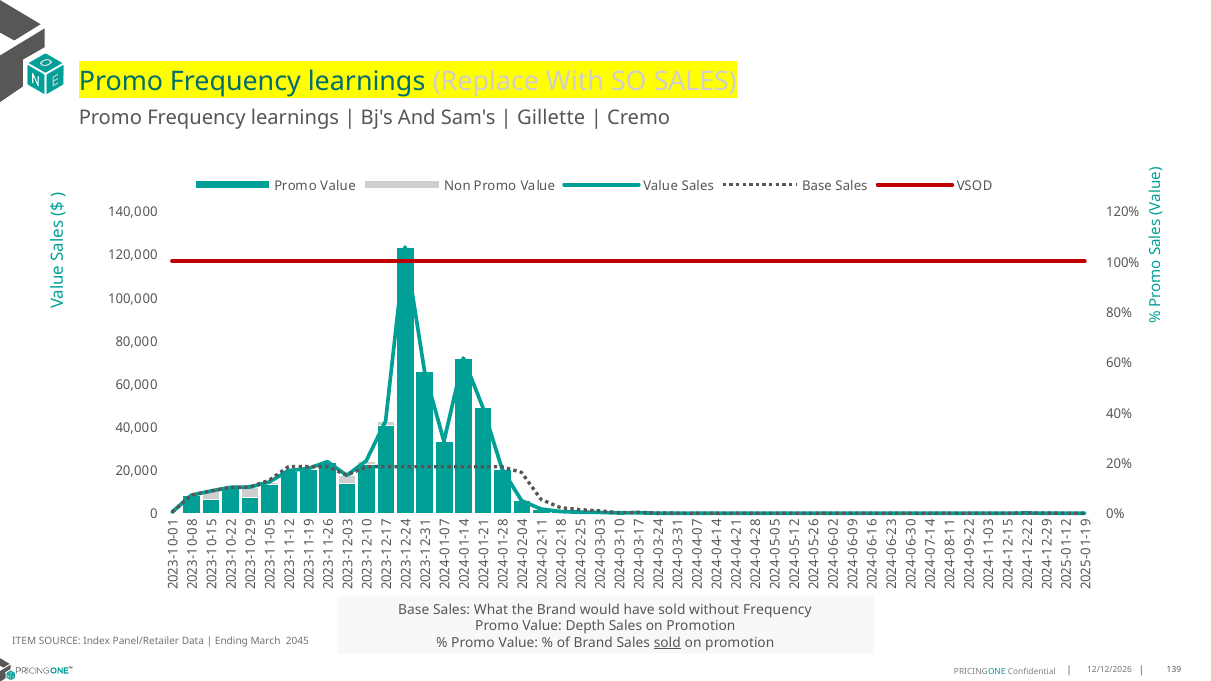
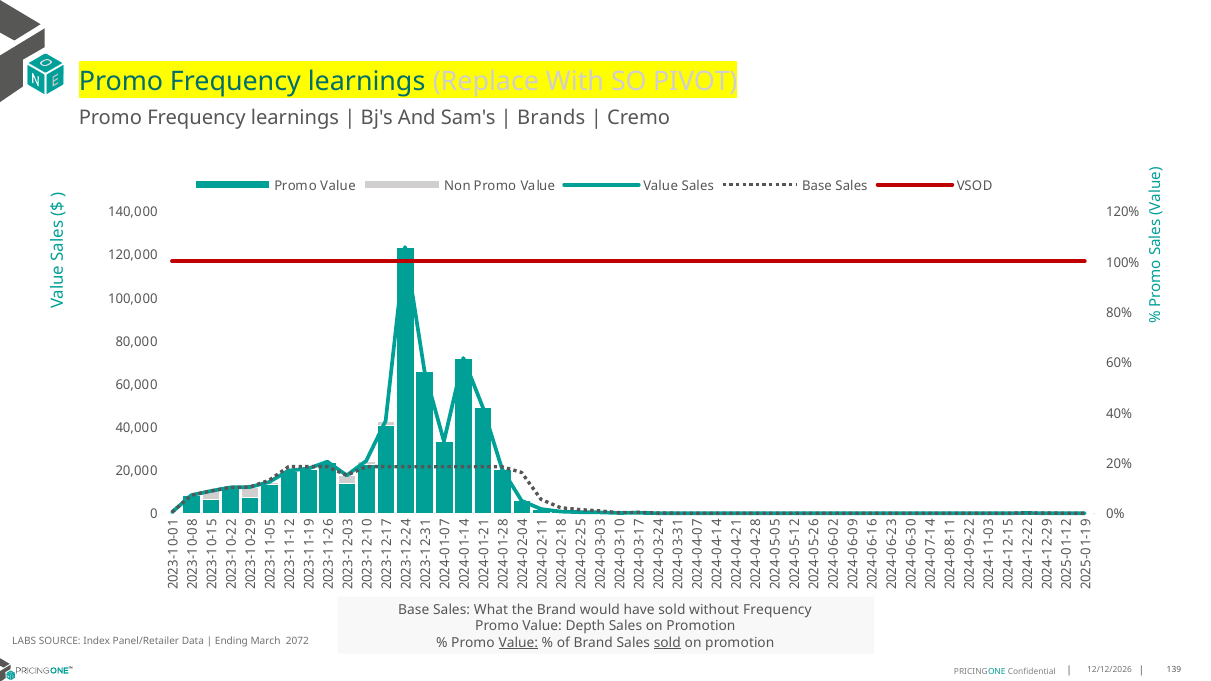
SO SALES: SALES -> PIVOT
Gillette: Gillette -> Brands
ITEM: ITEM -> LABS
2045: 2045 -> 2072
Value at (518, 643) underline: none -> present
